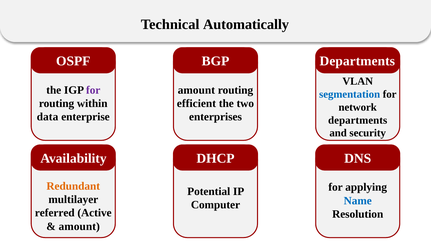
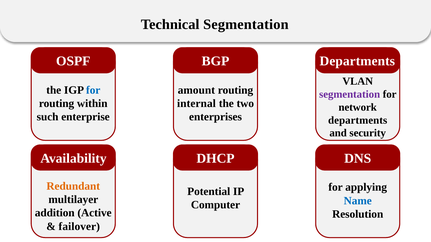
Technical Automatically: Automatically -> Segmentation
for at (93, 90) colour: purple -> blue
segmentation at (350, 94) colour: blue -> purple
efficient: efficient -> internal
data: data -> such
referred: referred -> addition
amount at (79, 227): amount -> failover
